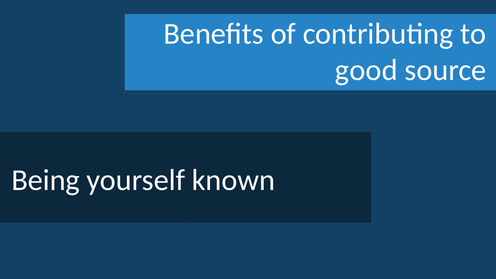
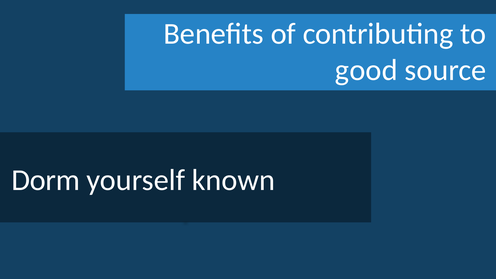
Being: Being -> Dorm
